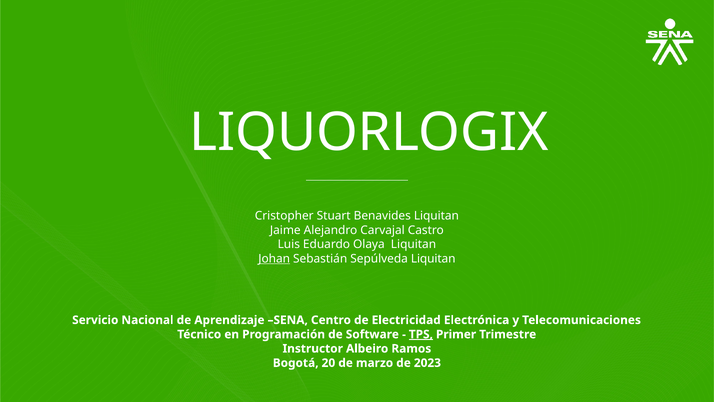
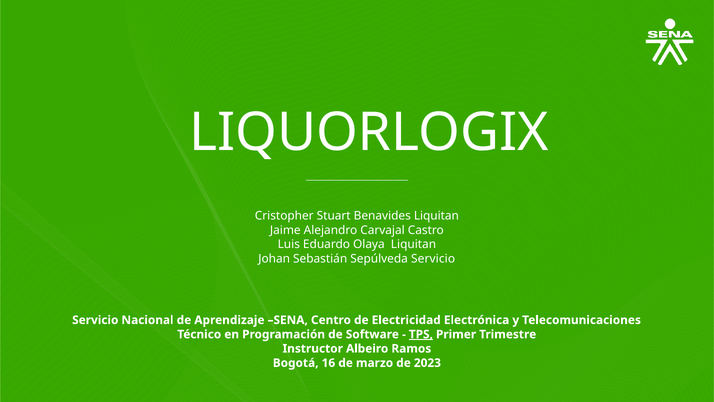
Johan underline: present -> none
Sepúlveda Liquitan: Liquitan -> Servicio
20: 20 -> 16
